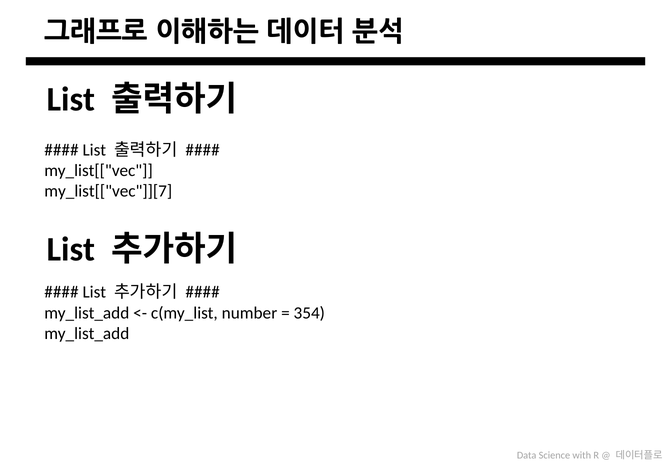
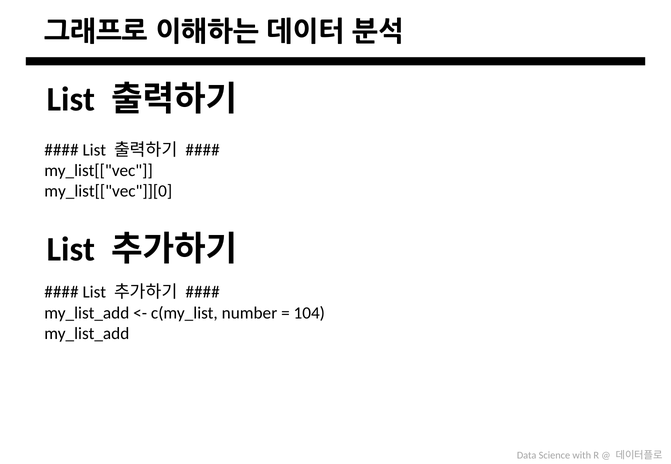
my_list[["vec"]][7: my_list[["vec"]][7 -> my_list[["vec"]][0
354: 354 -> 104
